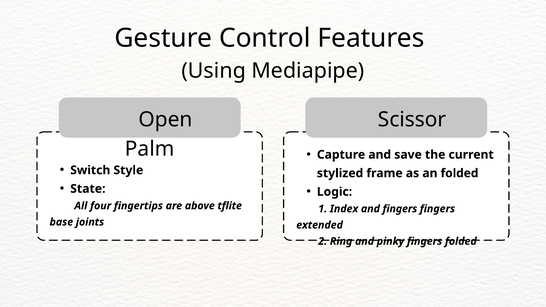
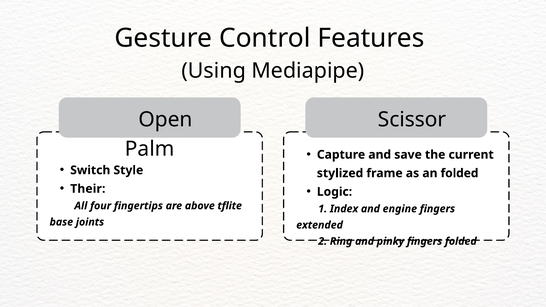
State: State -> Their
and fingers: fingers -> engine
